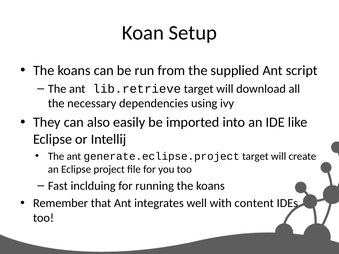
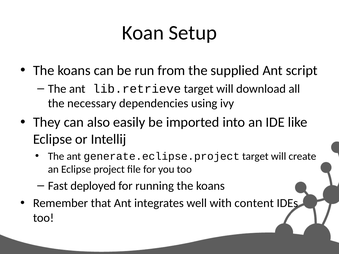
inclduing: inclduing -> deployed
